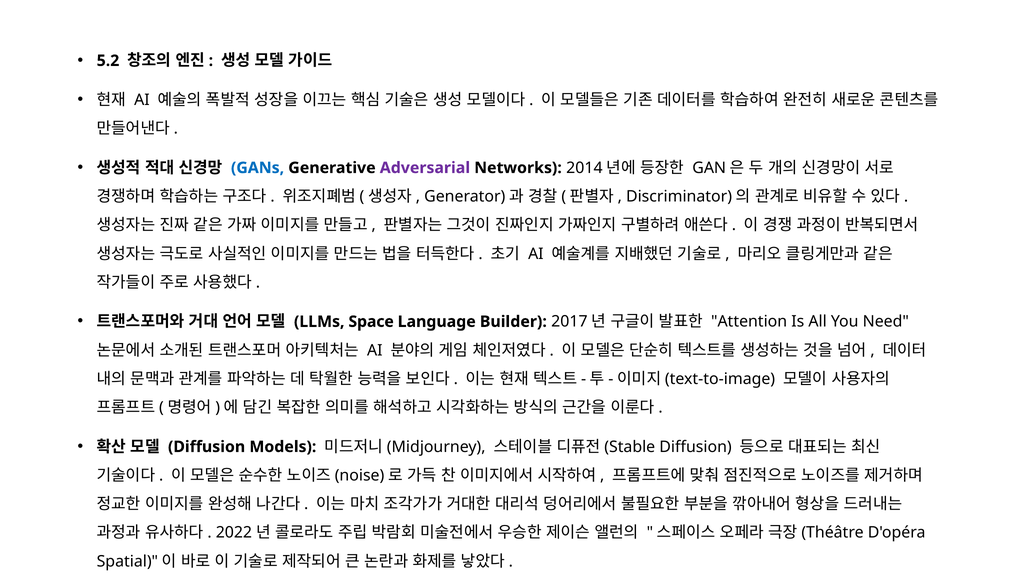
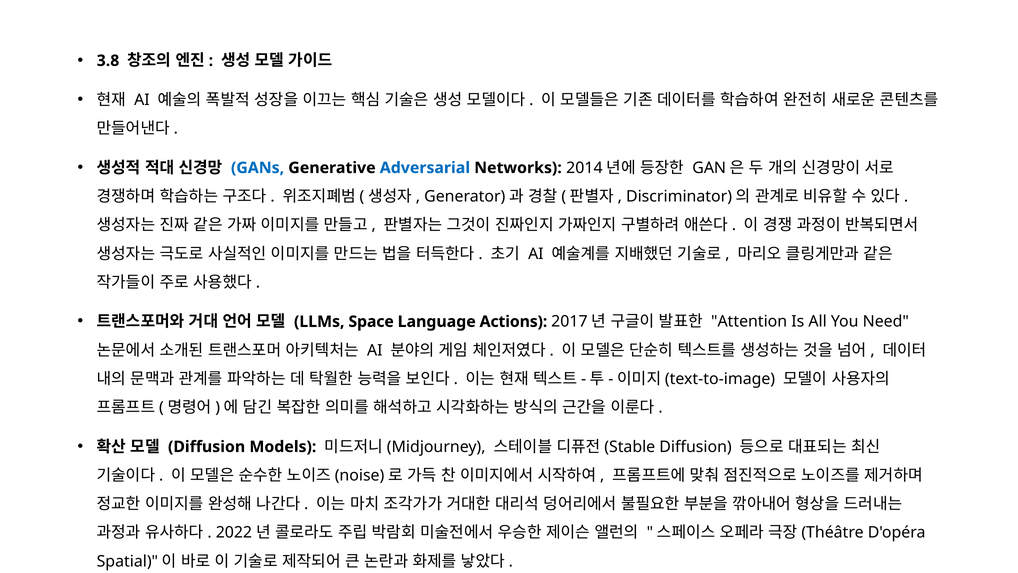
5.2: 5.2 -> 3.8
Adversarial colour: purple -> blue
Builder: Builder -> Actions
